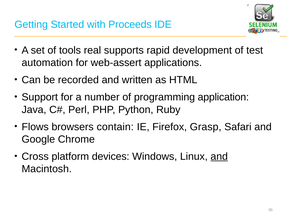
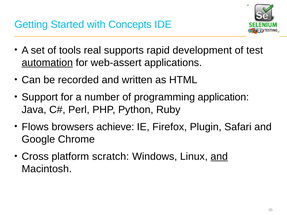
Proceeds: Proceeds -> Concepts
automation underline: none -> present
contain: contain -> achieve
Grasp: Grasp -> Plugin
devices: devices -> scratch
